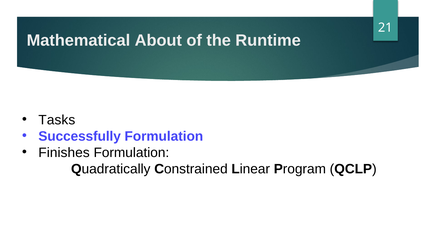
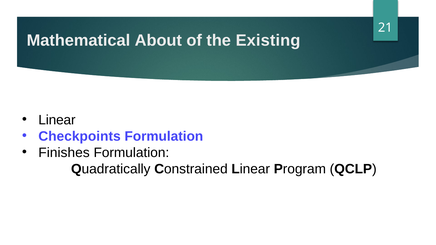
Runtime: Runtime -> Existing
Tasks at (57, 120): Tasks -> Linear
Successfully: Successfully -> Checkpoints
